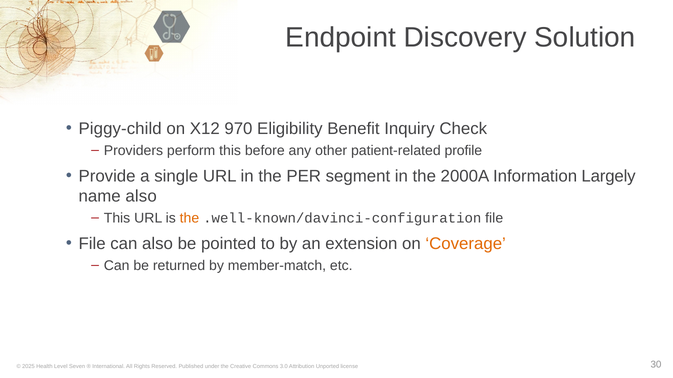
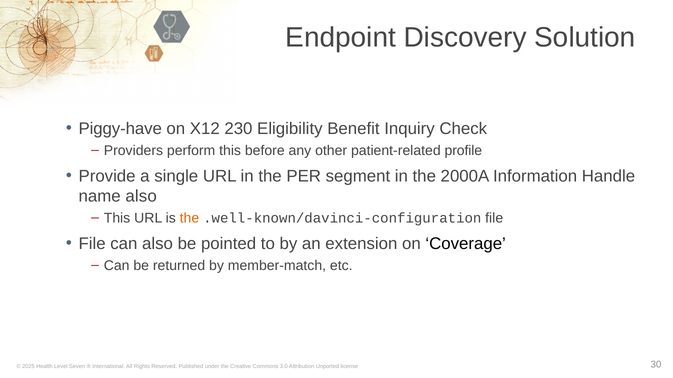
Piggy-child: Piggy-child -> Piggy-have
970: 970 -> 230
Largely: Largely -> Handle
Coverage colour: orange -> black
